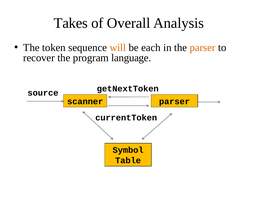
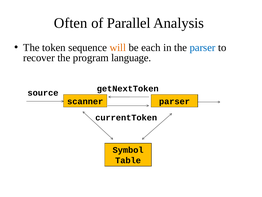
Takes: Takes -> Often
Overall: Overall -> Parallel
parser at (203, 47) colour: orange -> blue
